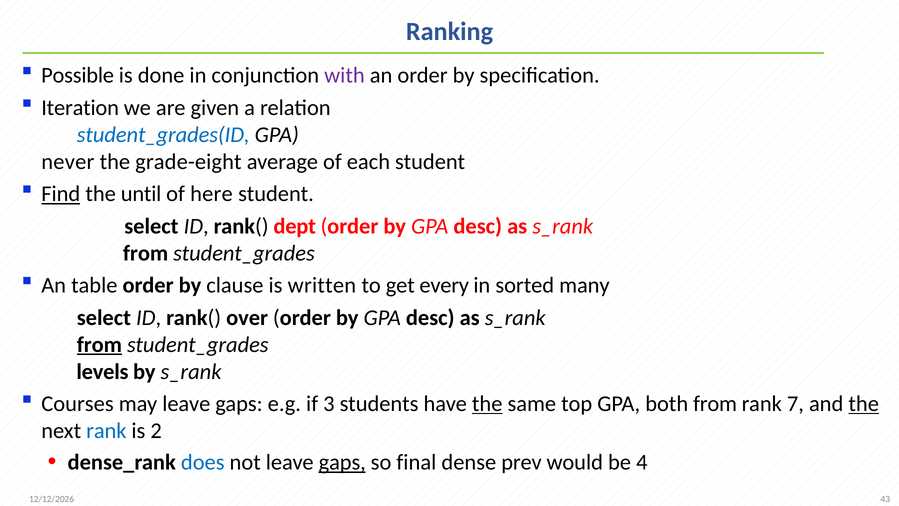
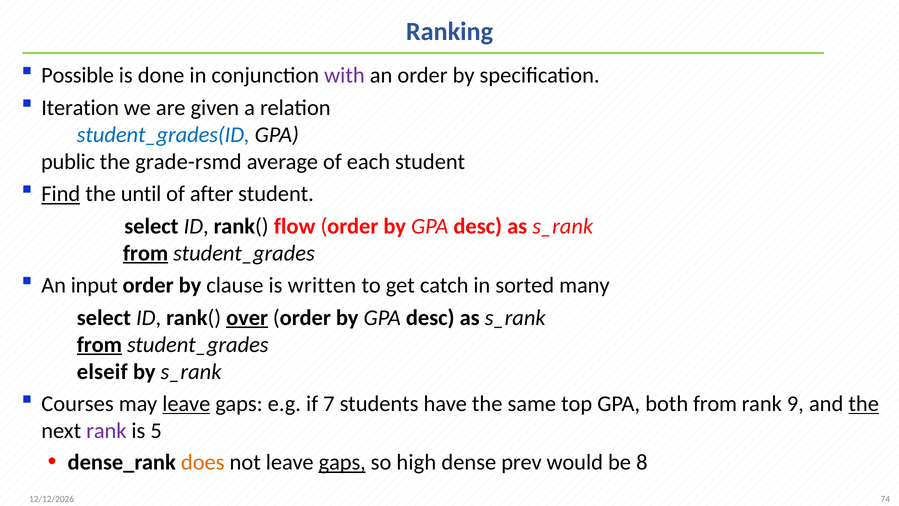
never: never -> public
grade-eight: grade-eight -> grade-rsmd
here: here -> after
dept: dept -> flow
from at (146, 253) underline: none -> present
table: table -> input
every: every -> catch
over underline: none -> present
levels: levels -> elseif
leave at (186, 404) underline: none -> present
3: 3 -> 7
the at (487, 404) underline: present -> none
7: 7 -> 9
rank at (106, 431) colour: blue -> purple
2: 2 -> 5
does colour: blue -> orange
final: final -> high
4: 4 -> 8
43: 43 -> 74
